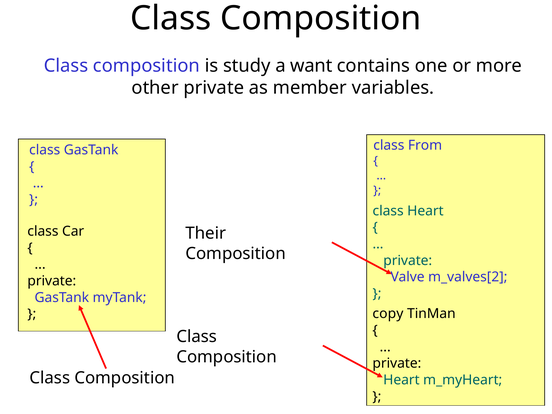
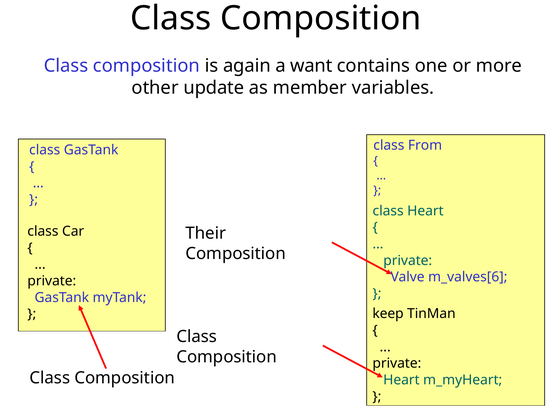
study: study -> again
other private: private -> update
m_valves[2: m_valves[2 -> m_valves[6
copy: copy -> keep
